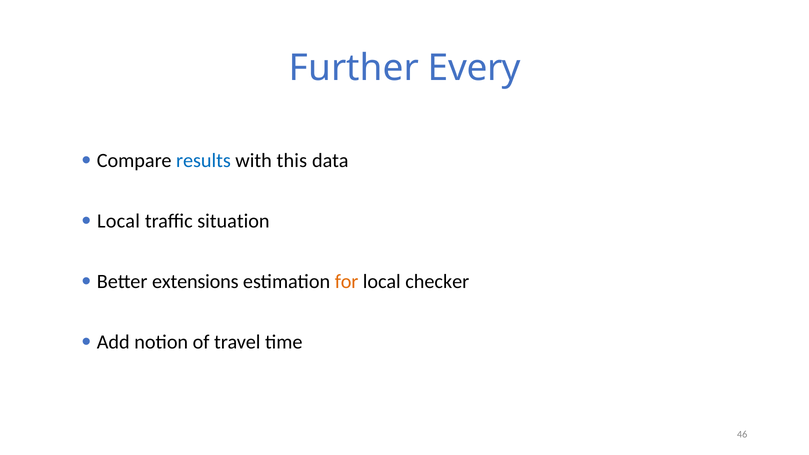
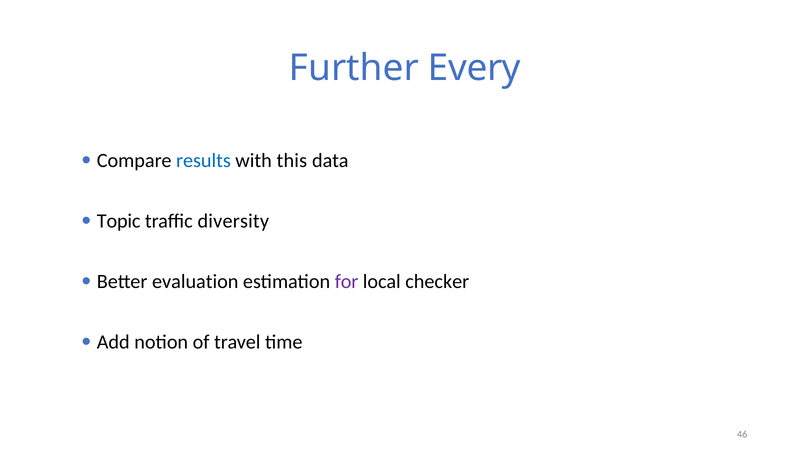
Local at (118, 221): Local -> Topic
situation: situation -> diversity
extensions: extensions -> evaluation
for colour: orange -> purple
